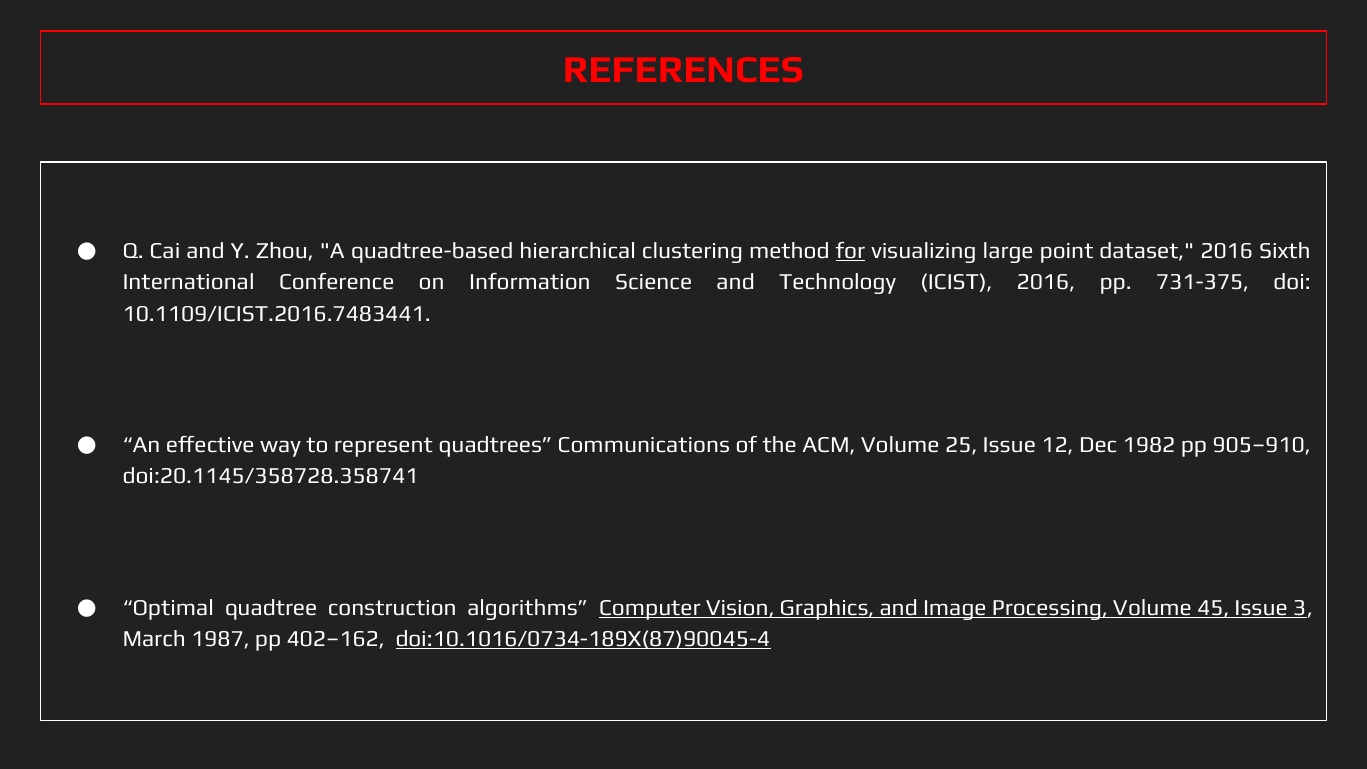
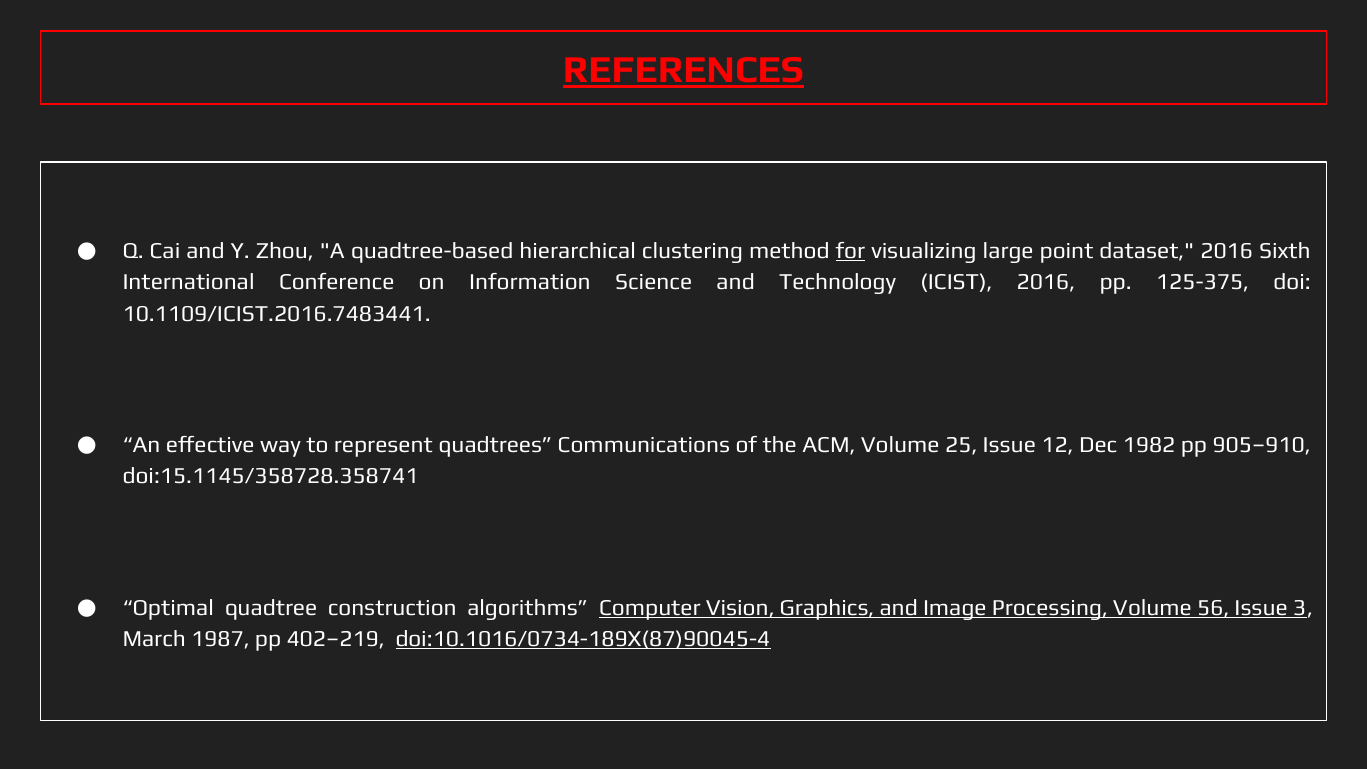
REFERENCES underline: none -> present
731-375: 731-375 -> 125-375
doi:20.1145/358728.358741: doi:20.1145/358728.358741 -> doi:15.1145/358728.358741
45: 45 -> 56
402–162: 402–162 -> 402–219
